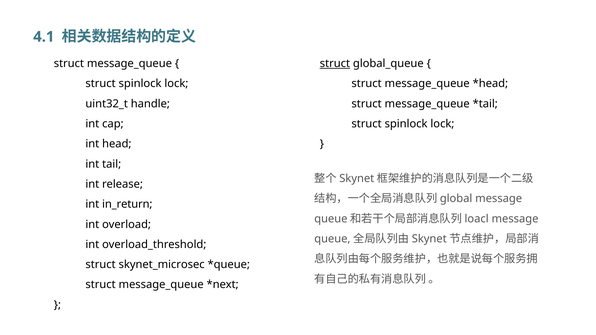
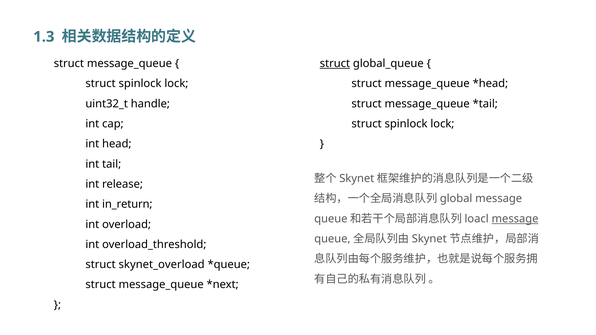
4.1: 4.1 -> 1.3
message at (515, 219) underline: none -> present
skynet_microsec: skynet_microsec -> skynet_overload
